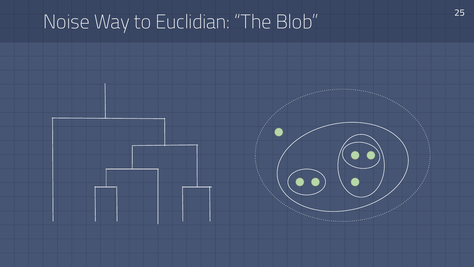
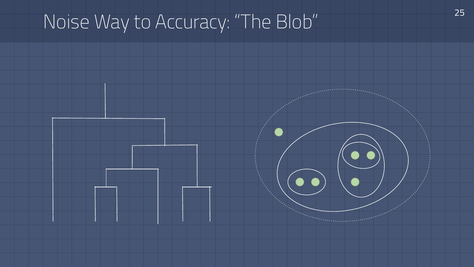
Euclidian: Euclidian -> Accuracy
